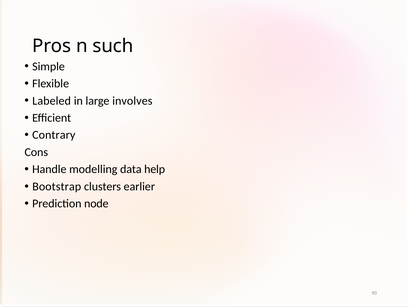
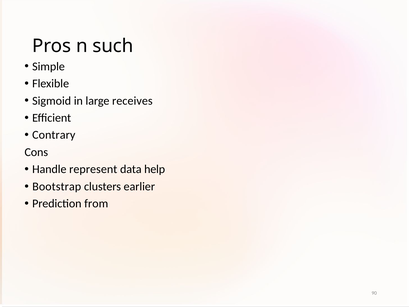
Labeled: Labeled -> Sigmoid
involves: involves -> receives
modelling: modelling -> represent
node: node -> from
